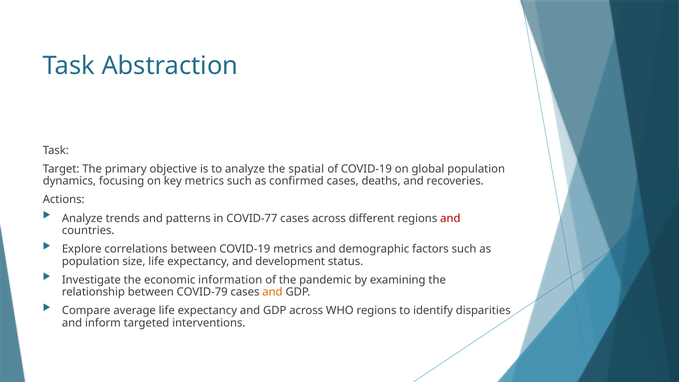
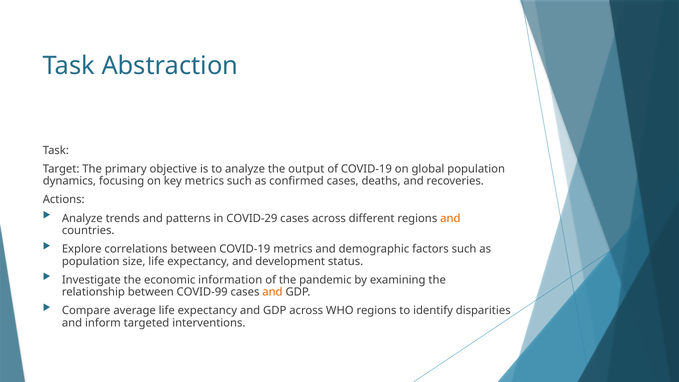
spatial: spatial -> output
COVID-77: COVID-77 -> COVID-29
and at (450, 218) colour: red -> orange
COVID-79: COVID-79 -> COVID-99
